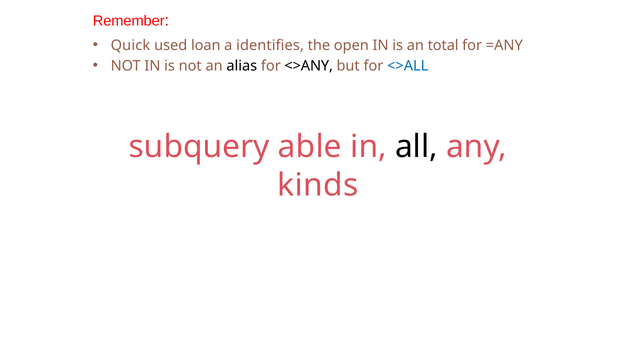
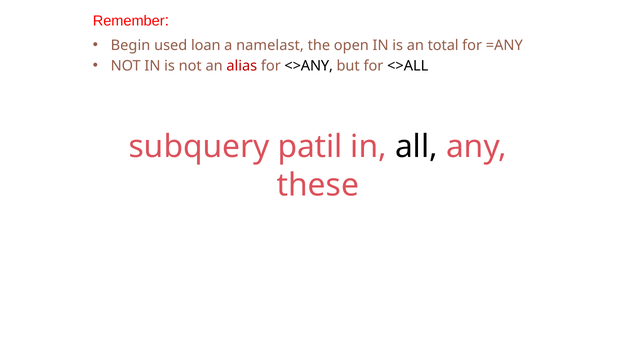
Quick: Quick -> Begin
identifies: identifies -> namelast
alias colour: black -> red
<>ALL colour: blue -> black
able: able -> patil
kinds: kinds -> these
